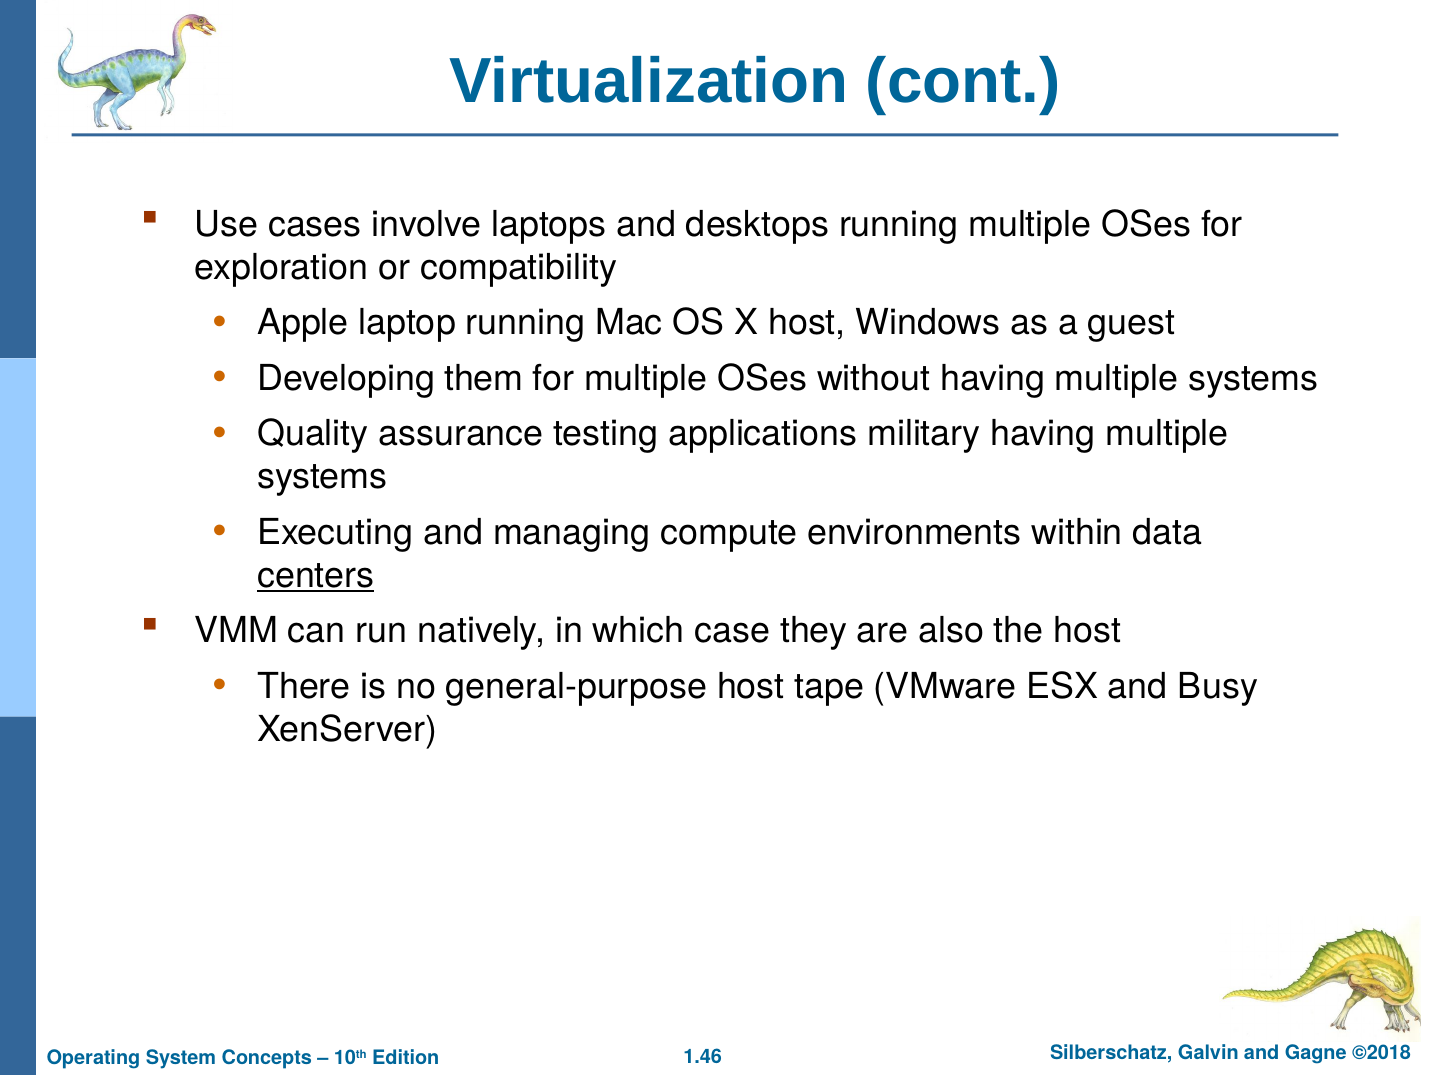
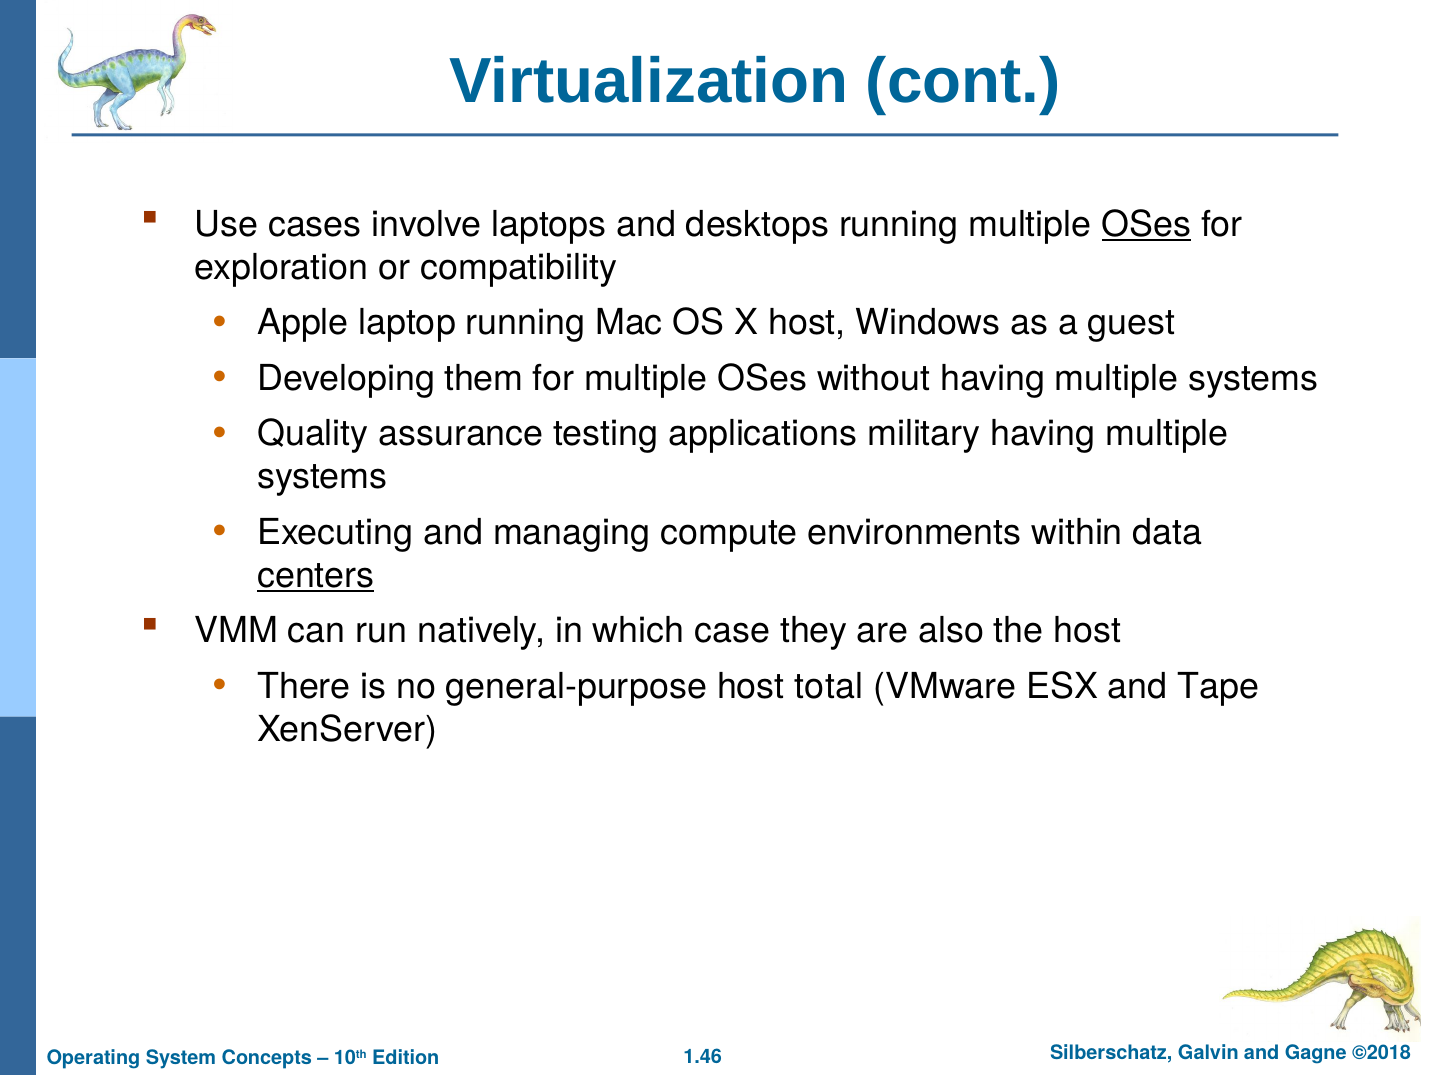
OSes at (1146, 225) underline: none -> present
tape: tape -> total
Busy: Busy -> Tape
